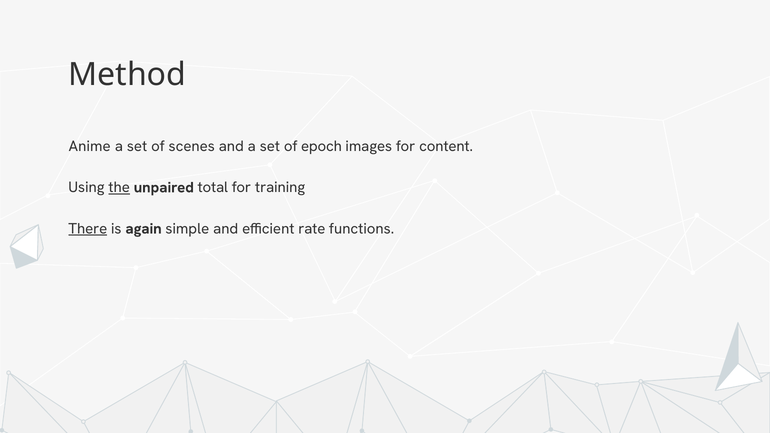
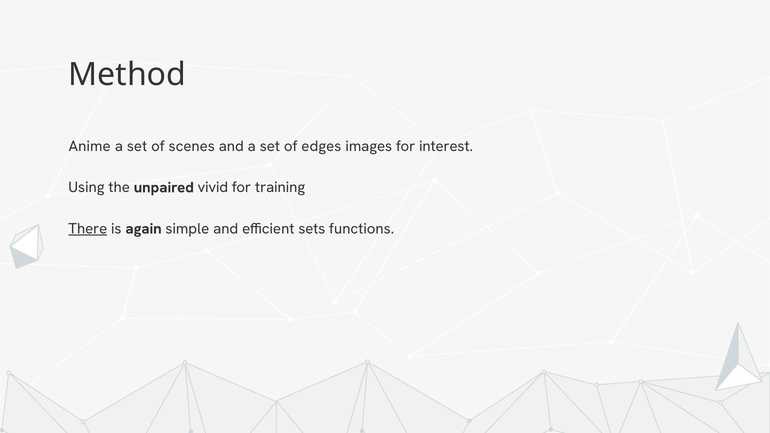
epoch: epoch -> edges
content: content -> interest
the underline: present -> none
total: total -> vivid
rate: rate -> sets
